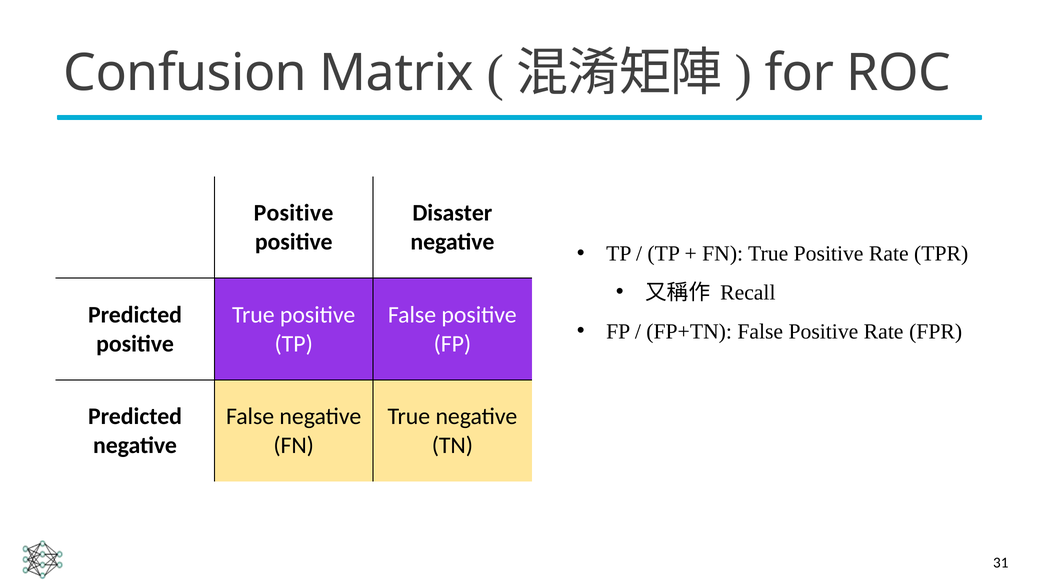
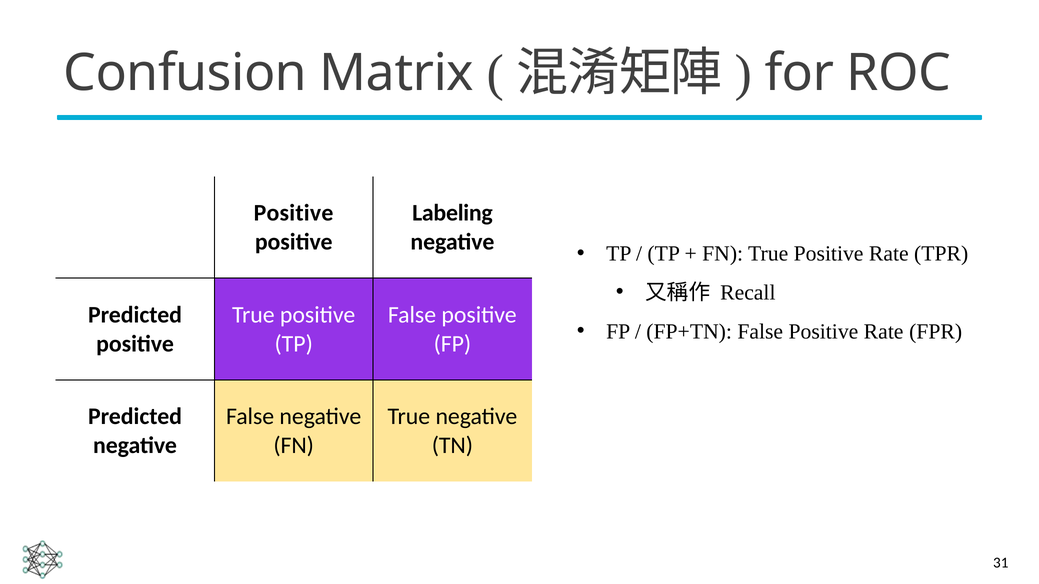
Disaster: Disaster -> Labeling
